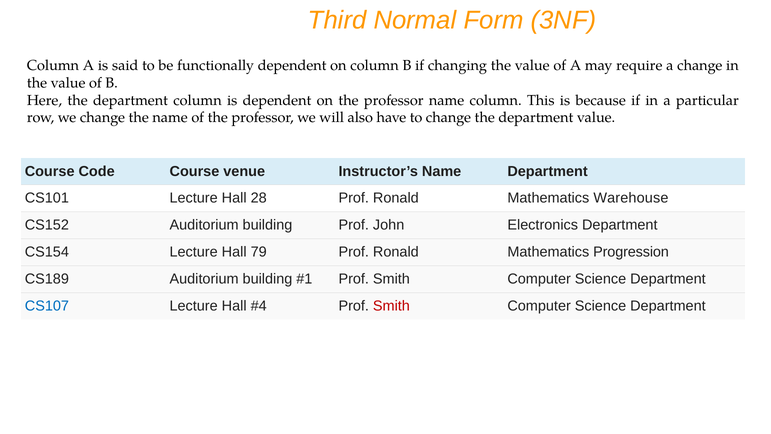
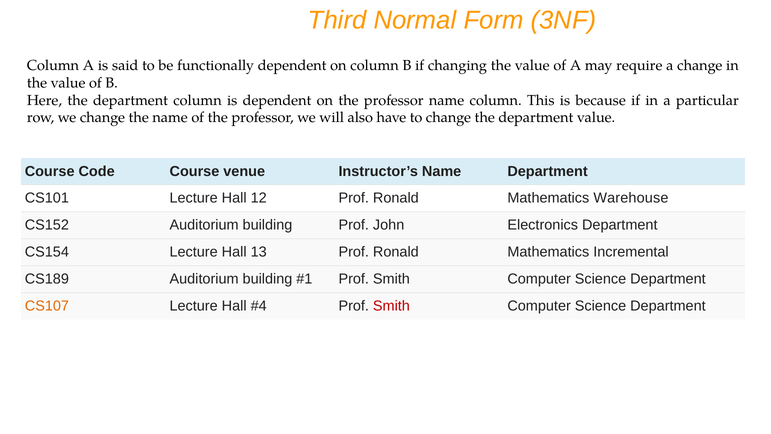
28: 28 -> 12
79: 79 -> 13
Progression: Progression -> Incremental
CS107 colour: blue -> orange
